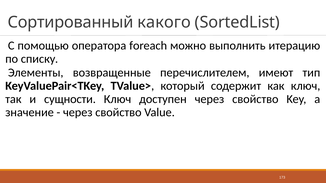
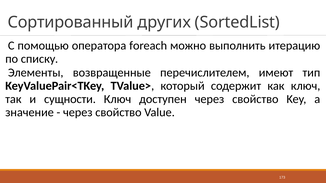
какого: какого -> других
